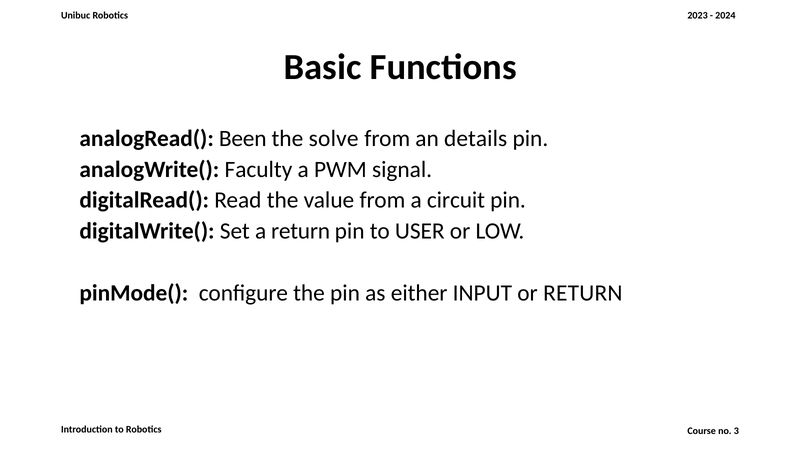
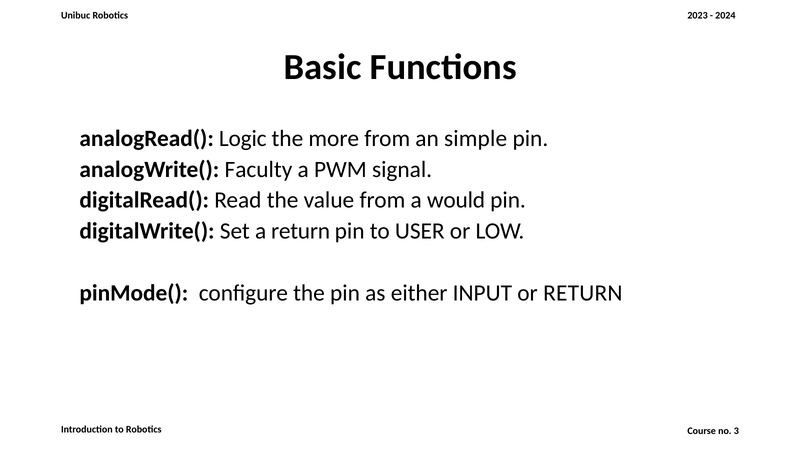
Been: Been -> Logic
solve: solve -> more
details: details -> simple
circuit: circuit -> would
